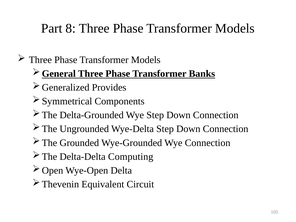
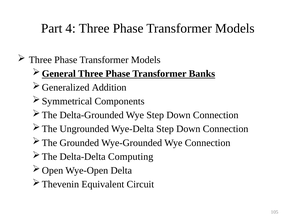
8: 8 -> 4
Provides: Provides -> Addition
